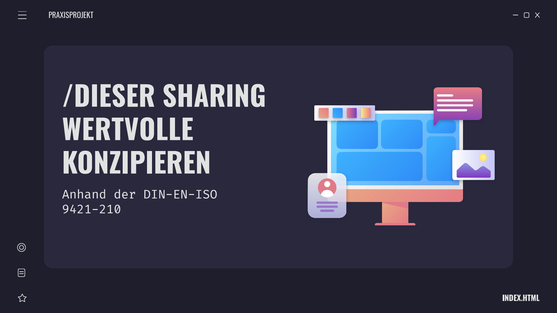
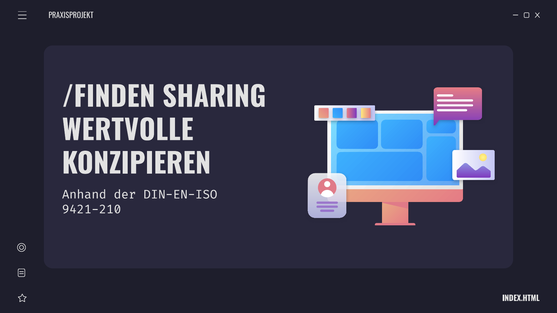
/DIESER: /DIESER -> /FINDEN
